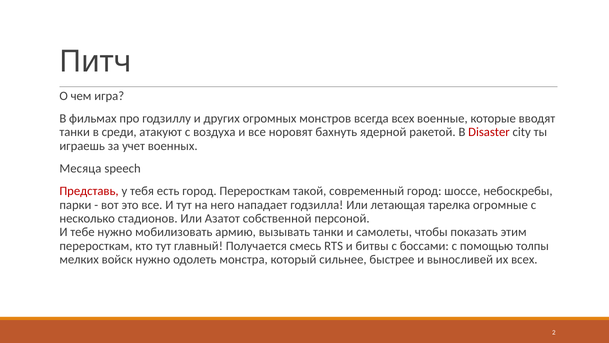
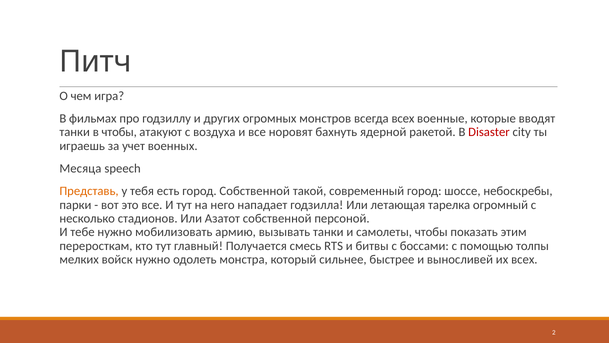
в среди: среди -> чтобы
Представь colour: red -> orange
город Переросткам: Переросткам -> Собственной
огромные: огромные -> огромный
